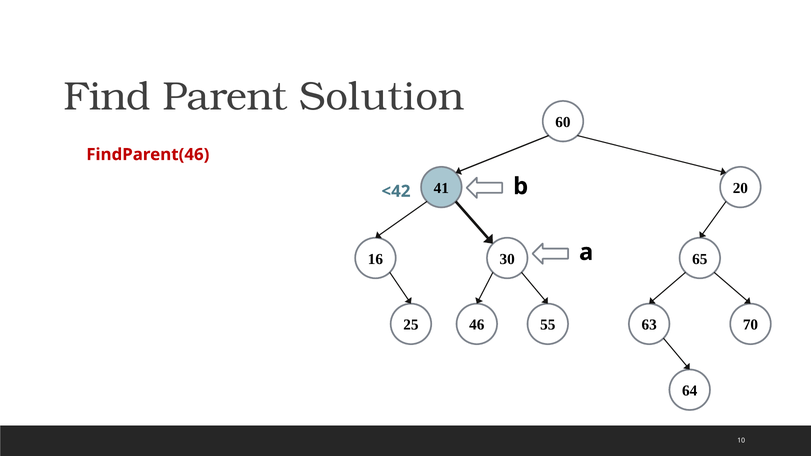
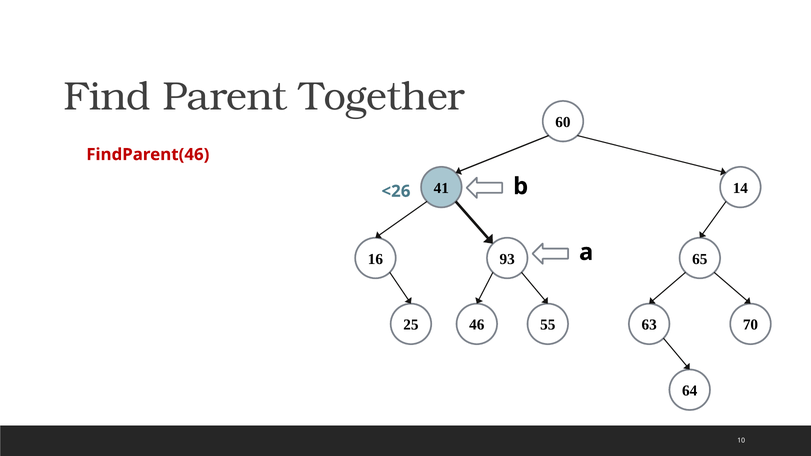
Solution: Solution -> Together
20: 20 -> 14
<42: <42 -> <26
30: 30 -> 93
